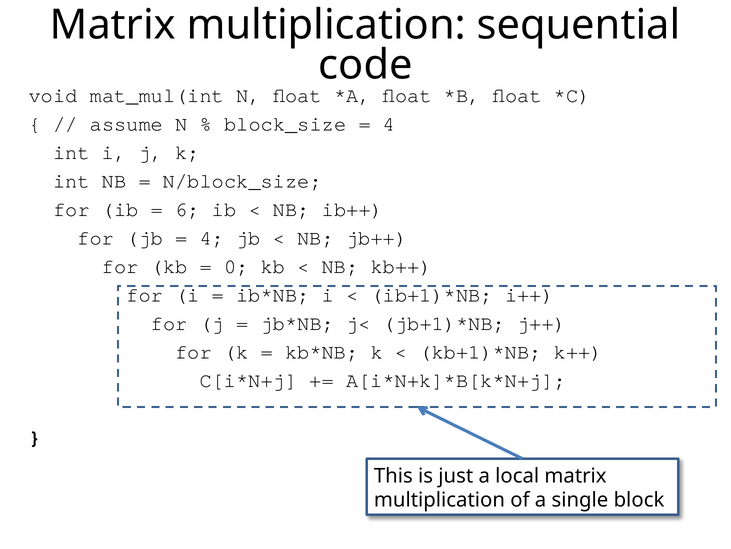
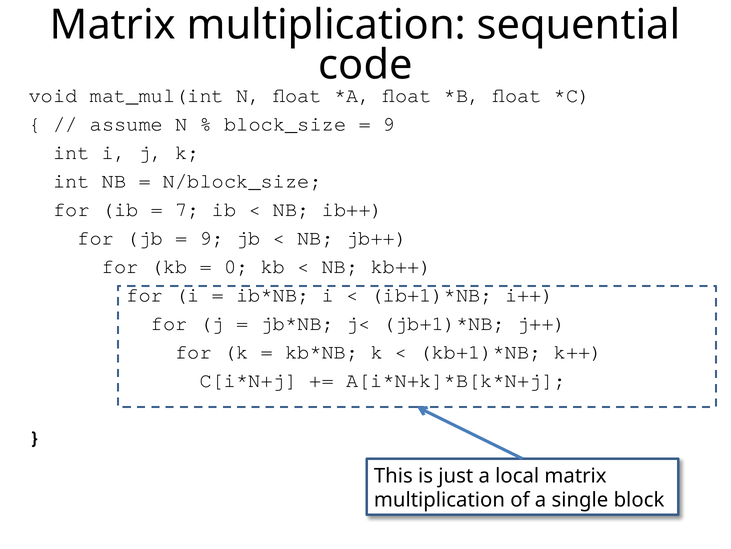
4 at (389, 124): 4 -> 9
6: 6 -> 7
4 at (212, 238): 4 -> 9
